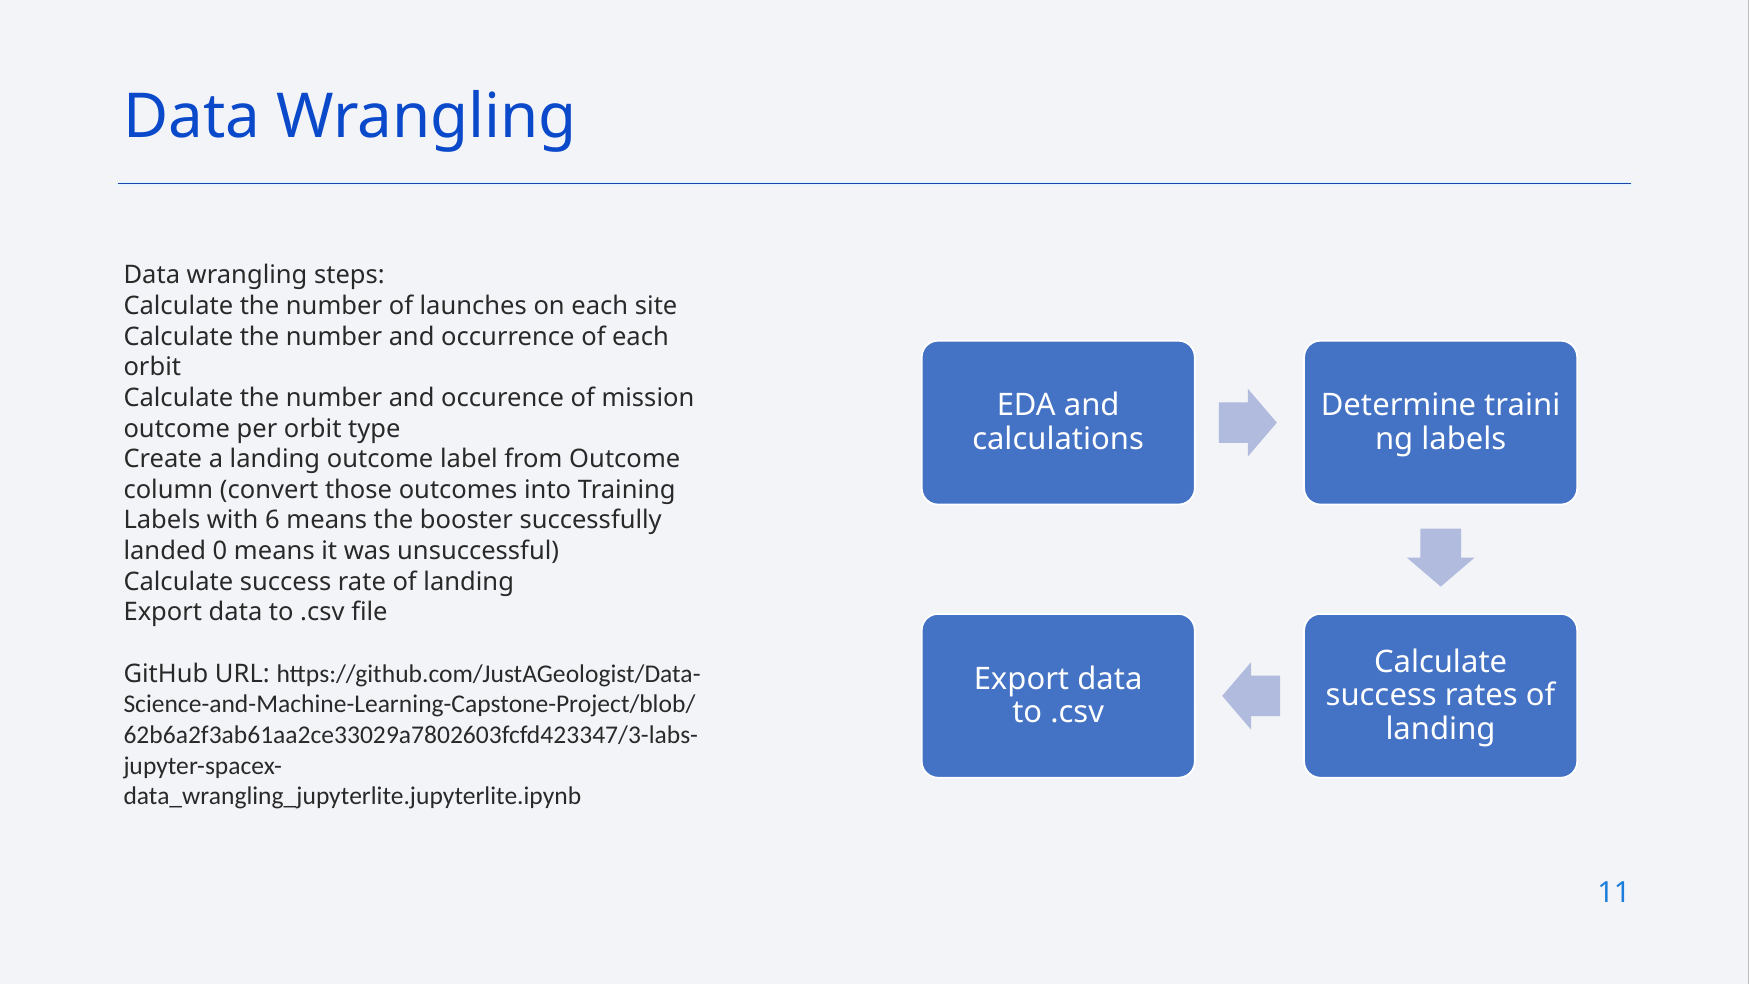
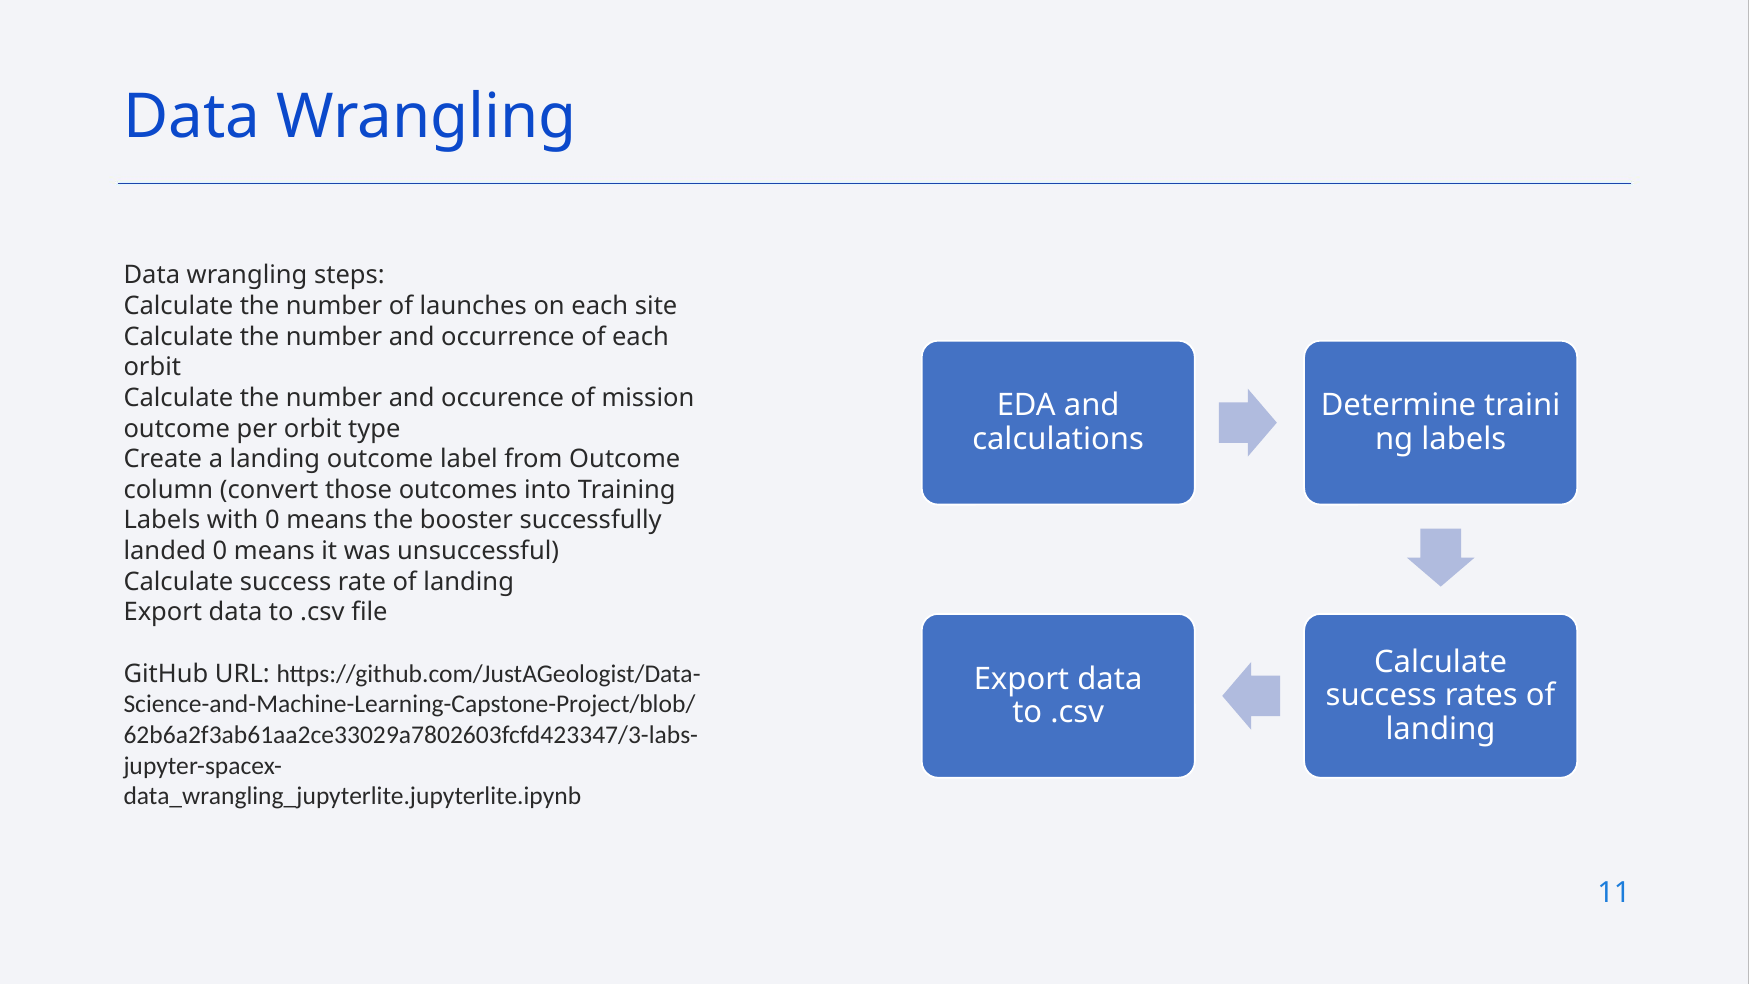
with 6: 6 -> 0
